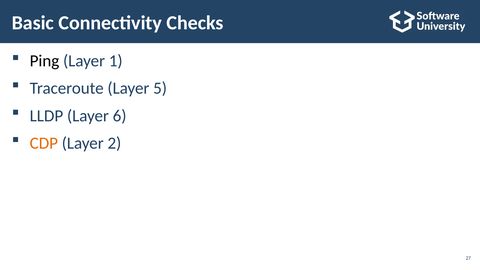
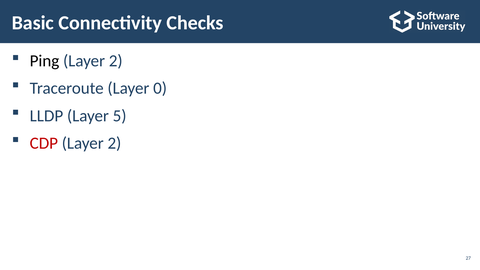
1 at (116, 61): 1 -> 2
5: 5 -> 0
6: 6 -> 5
CDP colour: orange -> red
